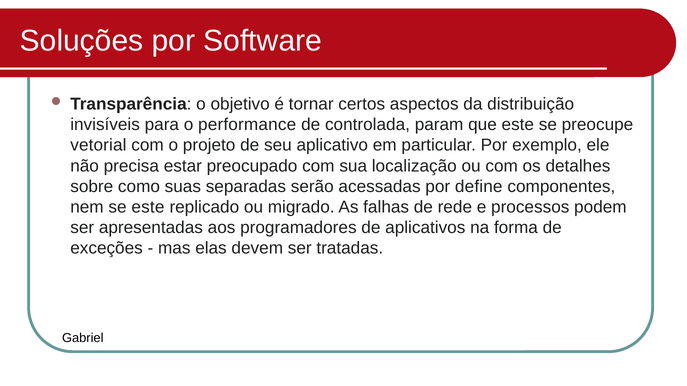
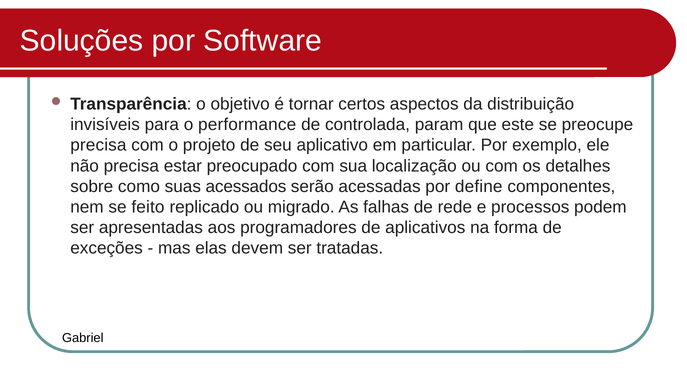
vetorial at (98, 145): vetorial -> precisa
separadas: separadas -> acessados
se este: este -> feito
